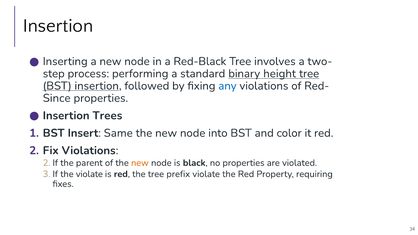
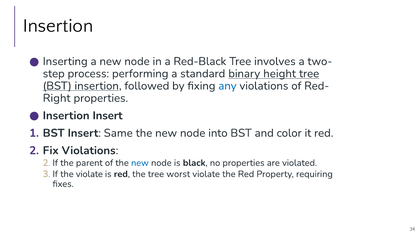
Since: Since -> Right
Insertion Trees: Trees -> Insert
new at (140, 163) colour: orange -> blue
prefix: prefix -> worst
